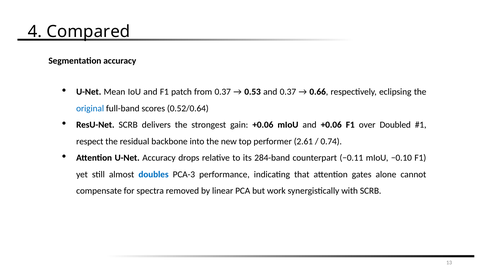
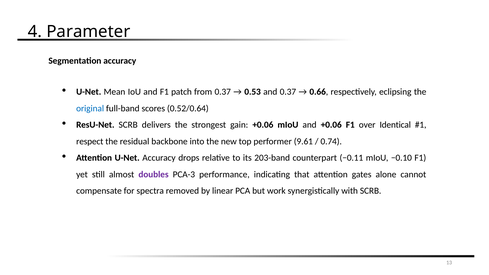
Compared: Compared -> Parameter
Doubled: Doubled -> Identical
2.61: 2.61 -> 9.61
284-band: 284-band -> 203-band
doubles colour: blue -> purple
